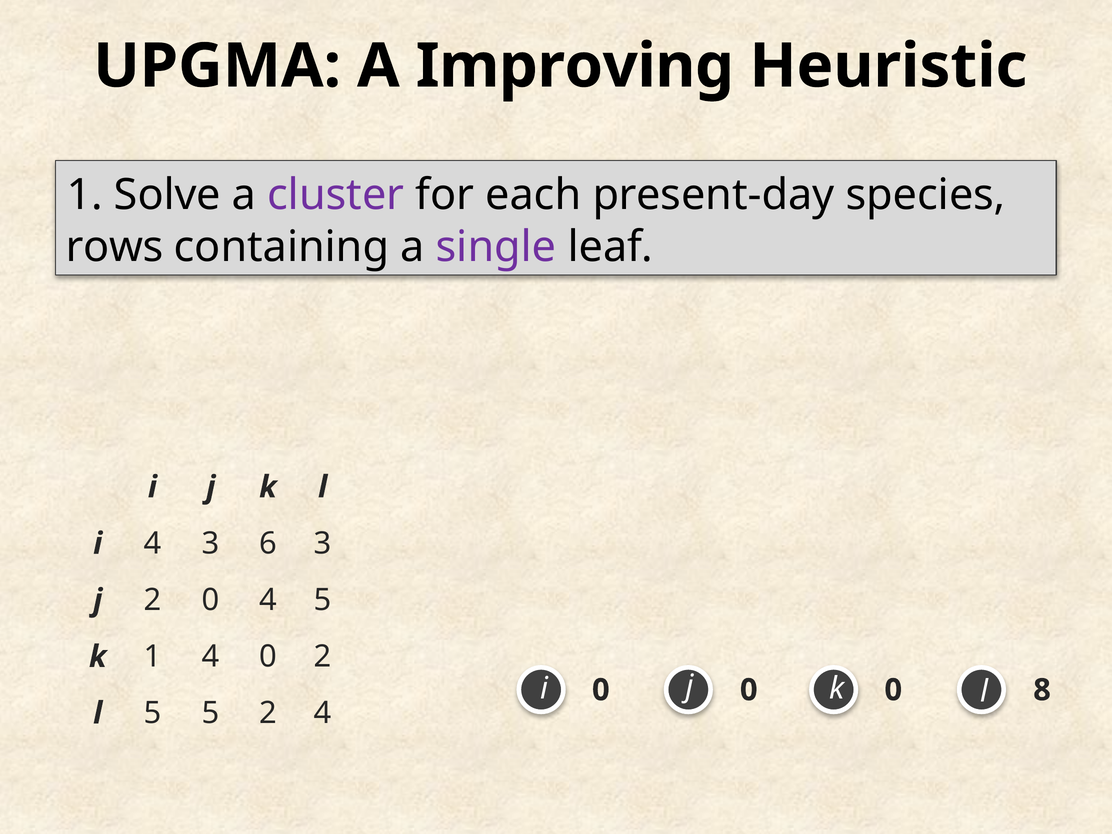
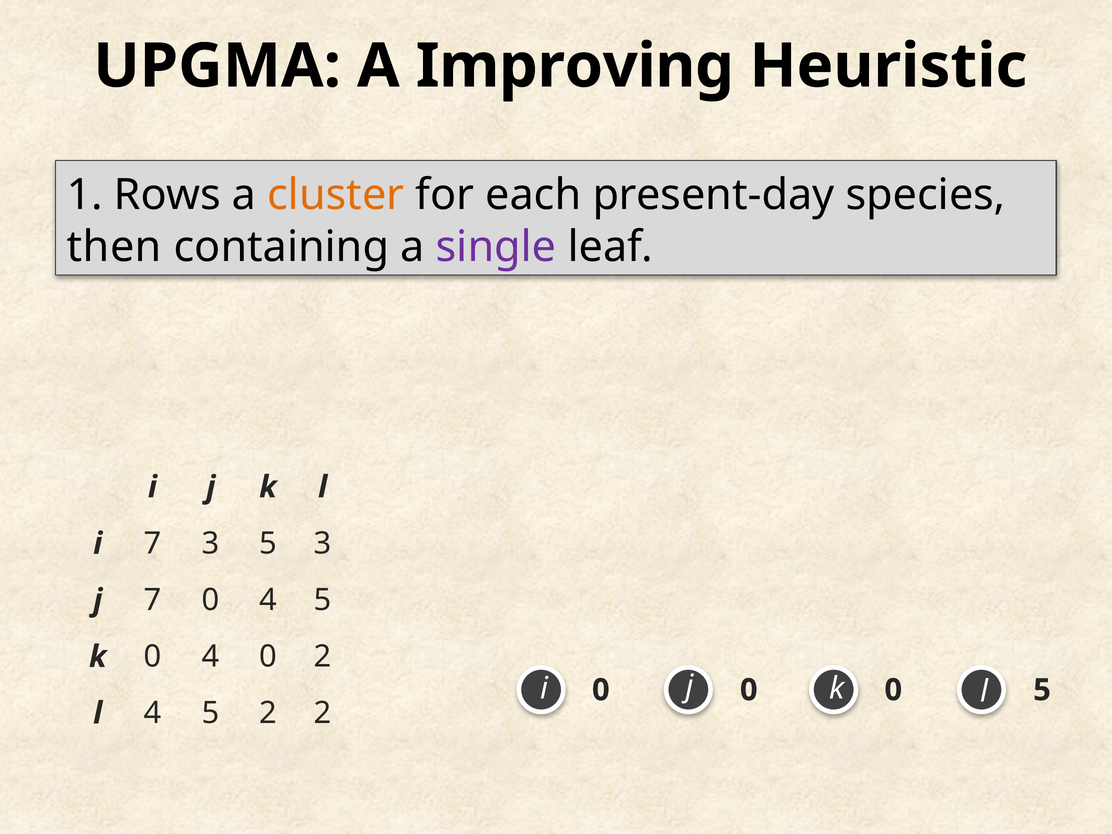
Solve: Solve -> Rows
cluster colour: purple -> orange
rows: rows -> then
i 4: 4 -> 7
3 6: 6 -> 5
j 2: 2 -> 7
k 1: 1 -> 0
l 8: 8 -> 5
l 5: 5 -> 4
2 4: 4 -> 2
